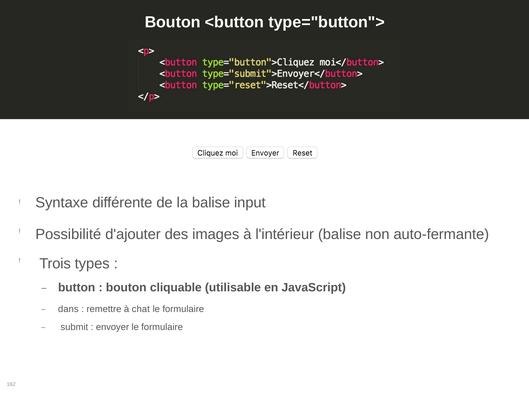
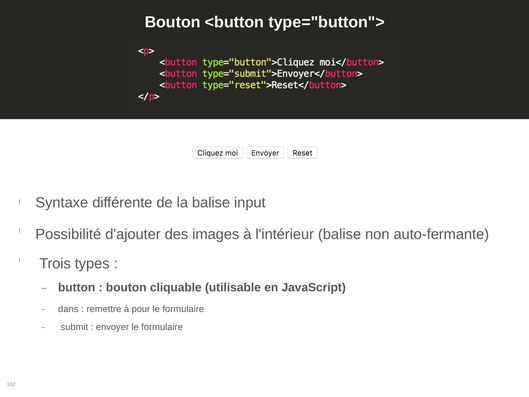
chat: chat -> pour
